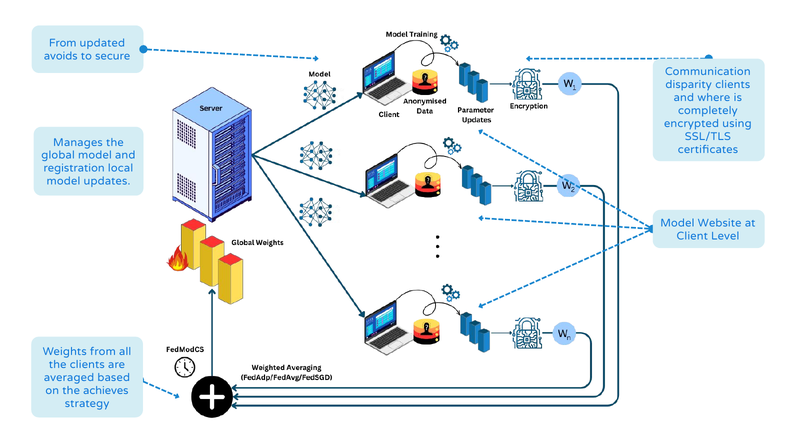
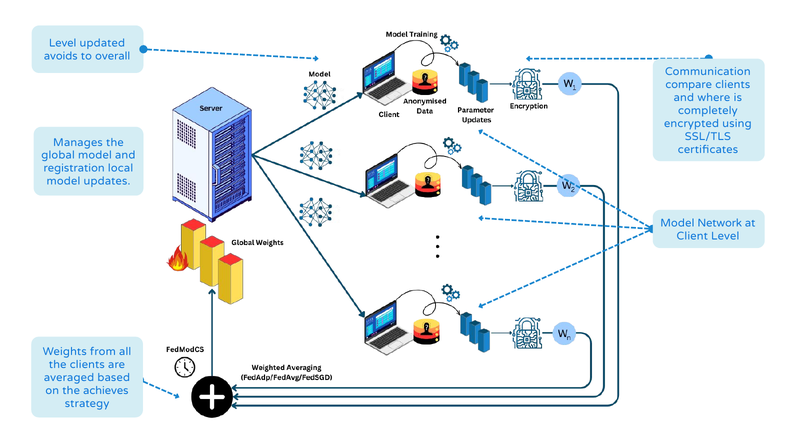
From at (63, 43): From -> Level
secure: secure -> overall
disparity: disparity -> compare
Website: Website -> Network
